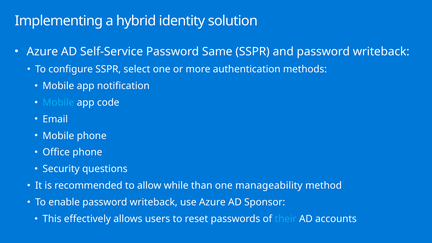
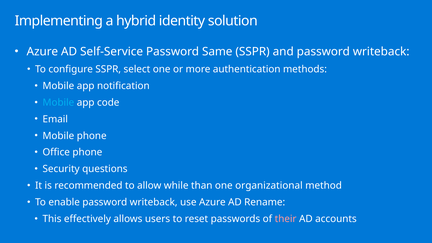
manageability: manageability -> organizational
Sponsor: Sponsor -> Rename
their colour: light blue -> pink
